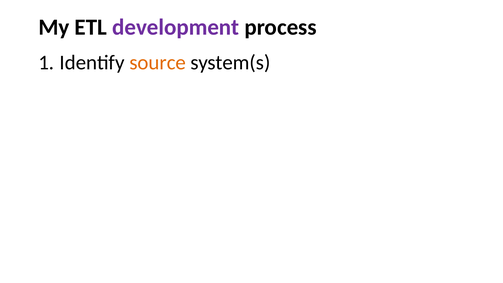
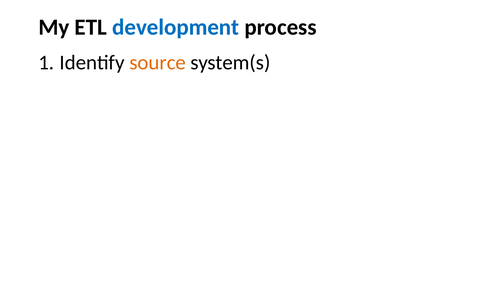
development colour: purple -> blue
